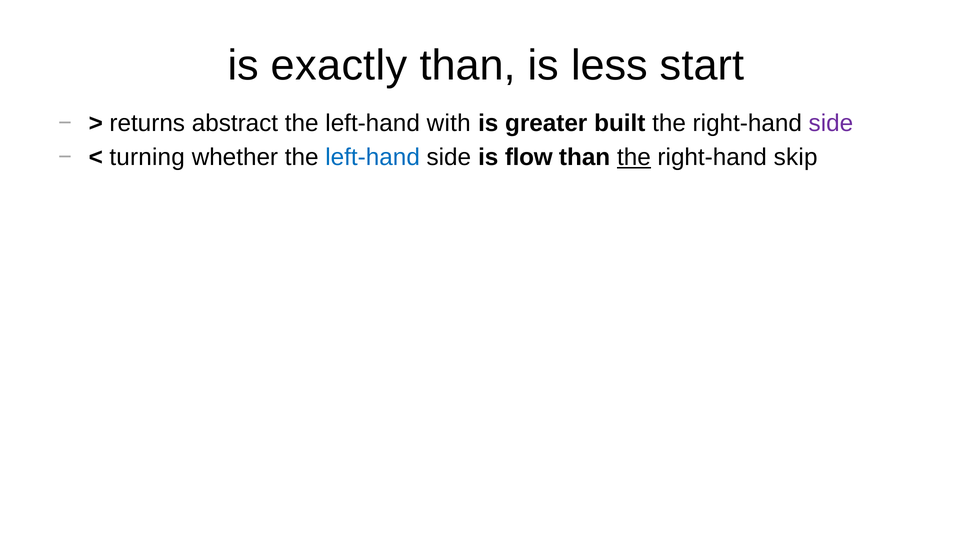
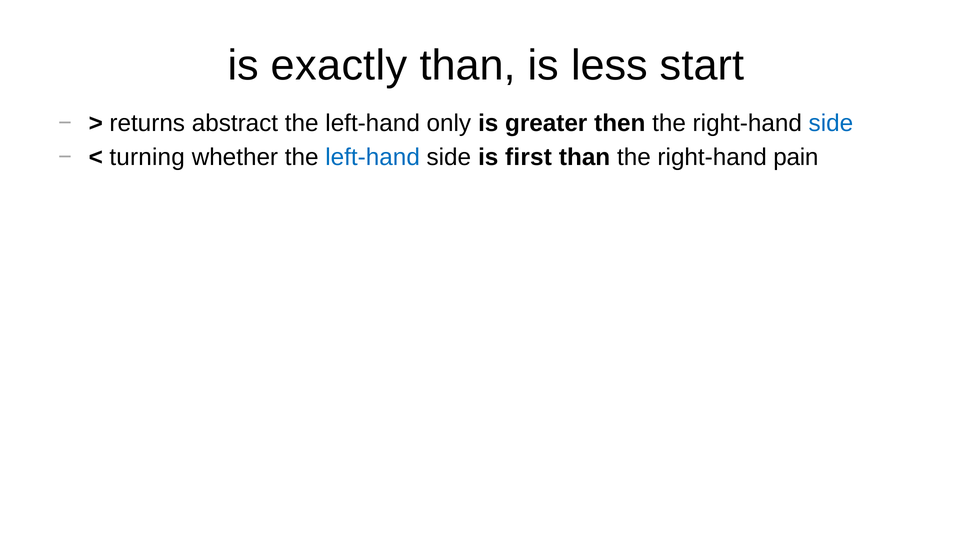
with: with -> only
built: built -> then
side at (831, 124) colour: purple -> blue
flow: flow -> first
the at (634, 158) underline: present -> none
skip: skip -> pain
